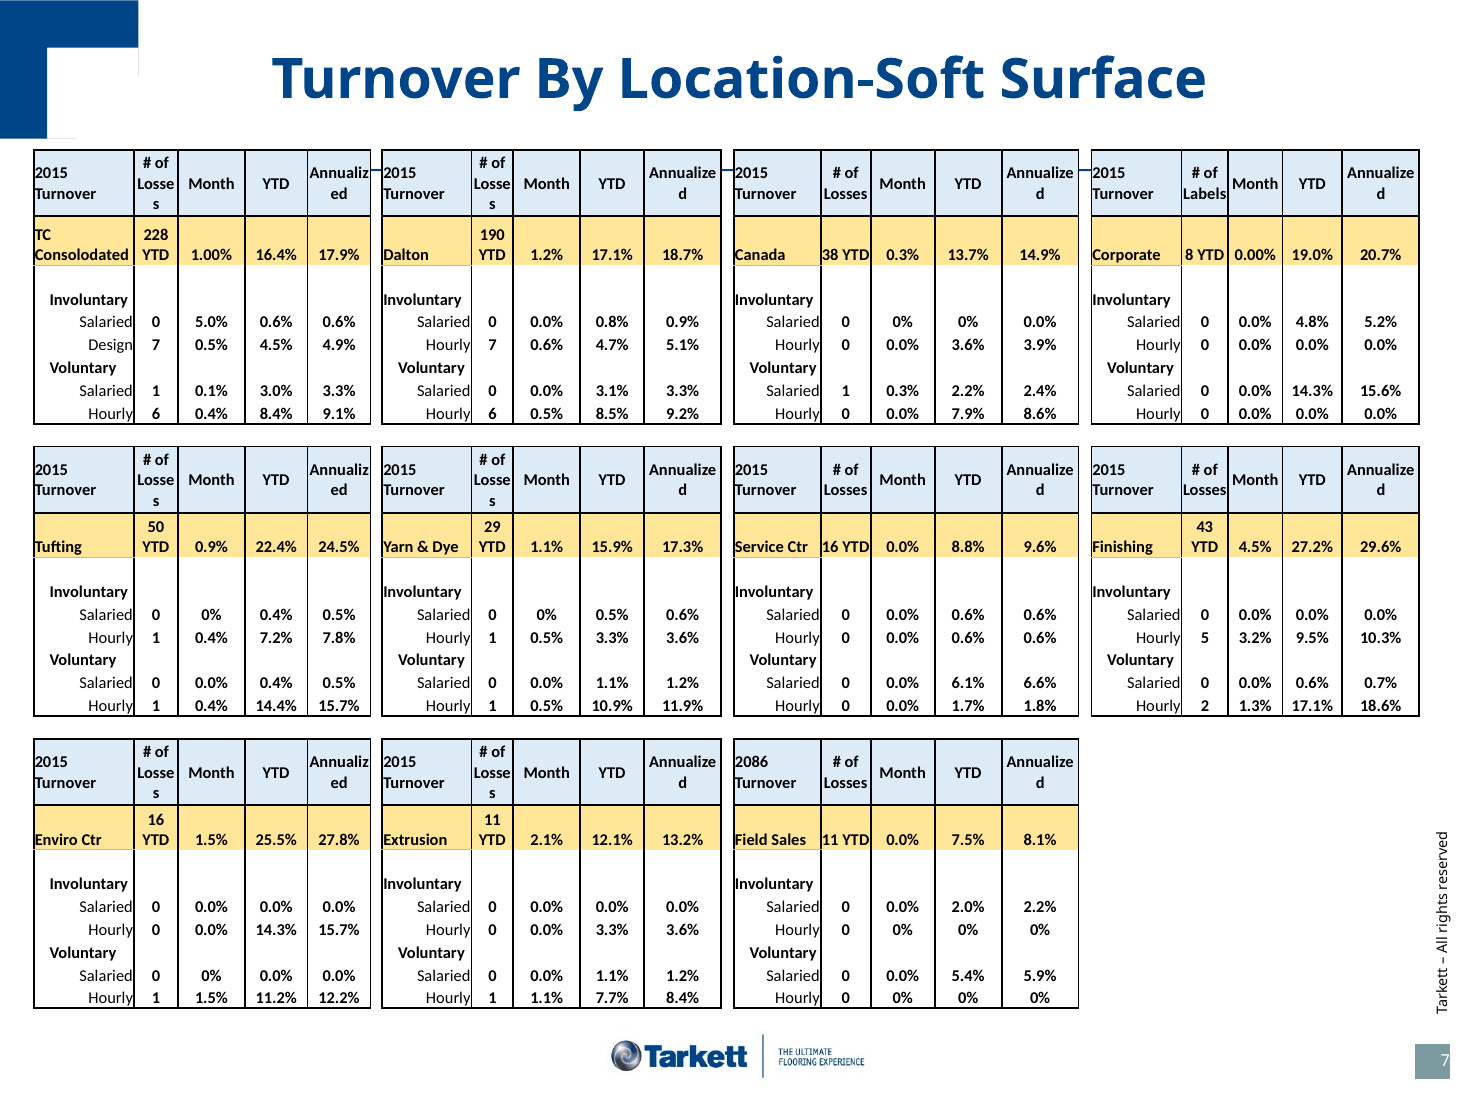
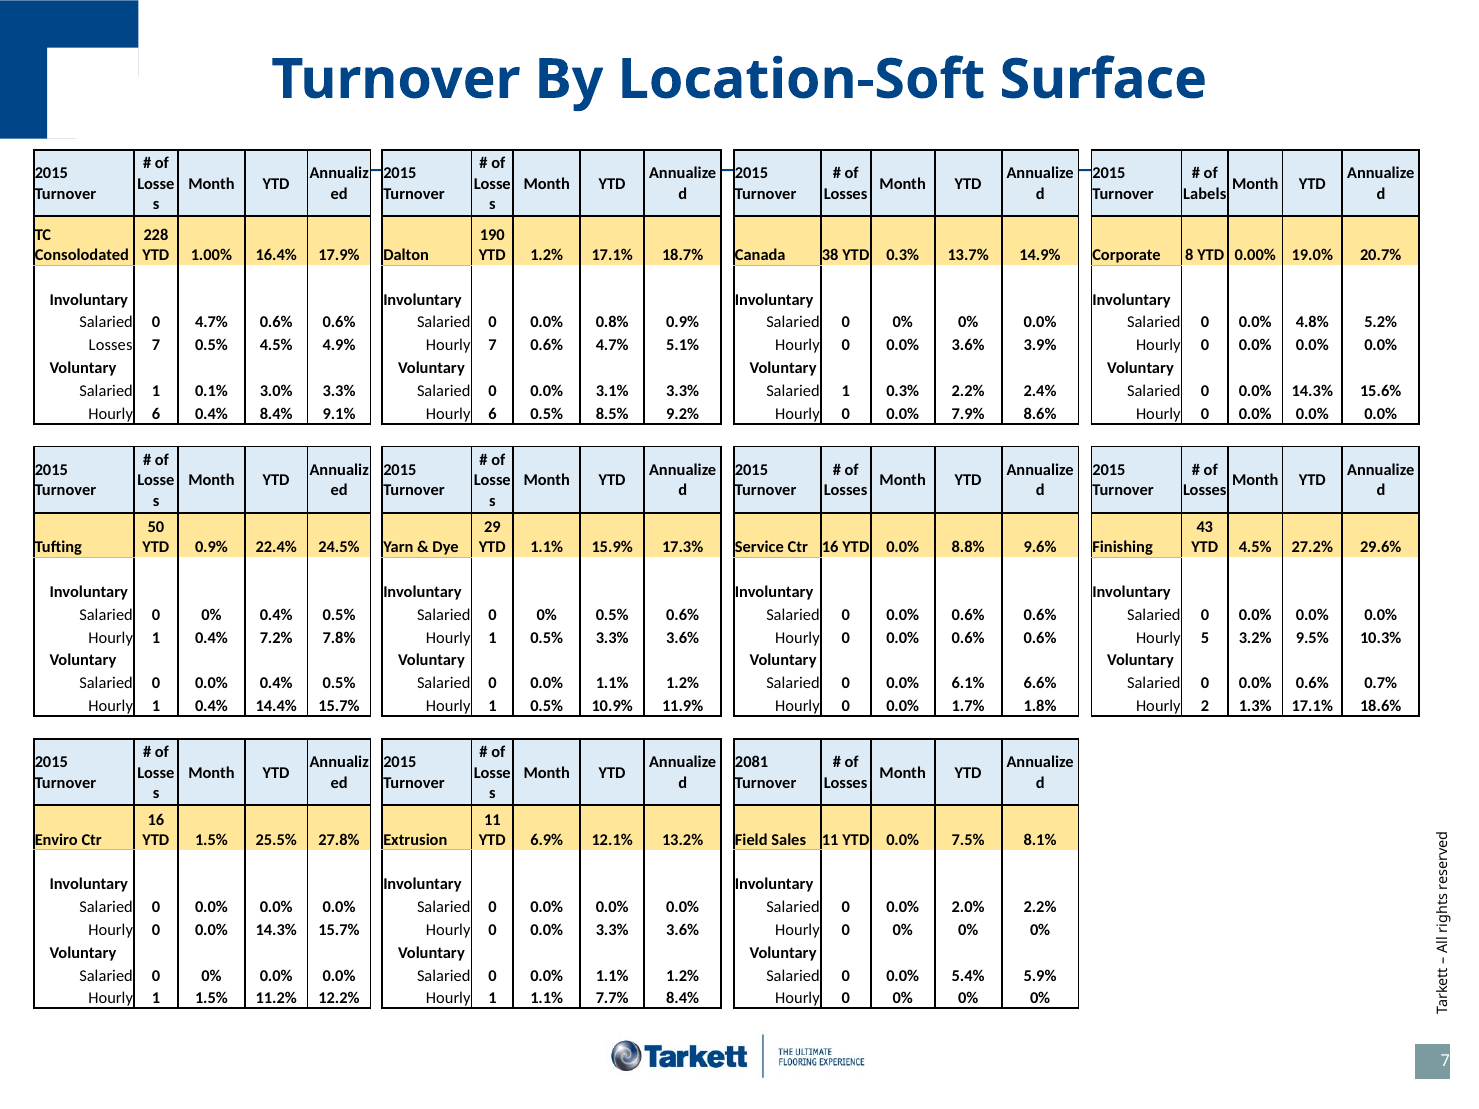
0 5.0%: 5.0% -> 4.7%
Design at (111, 345): Design -> Losses
2086: 2086 -> 2081
2.1%: 2.1% -> 6.9%
